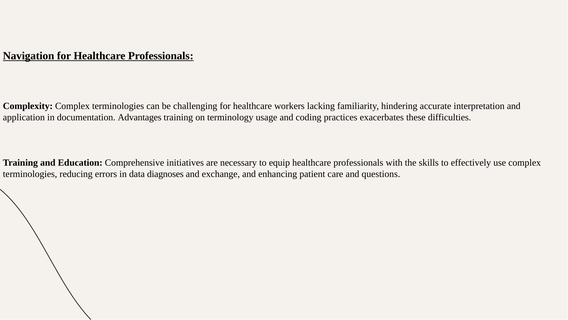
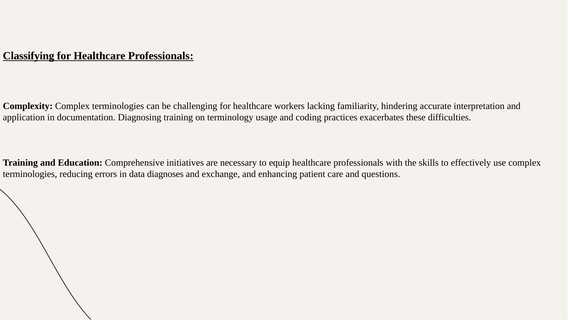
Navigation: Navigation -> Classifying
Advantages: Advantages -> Diagnosing
